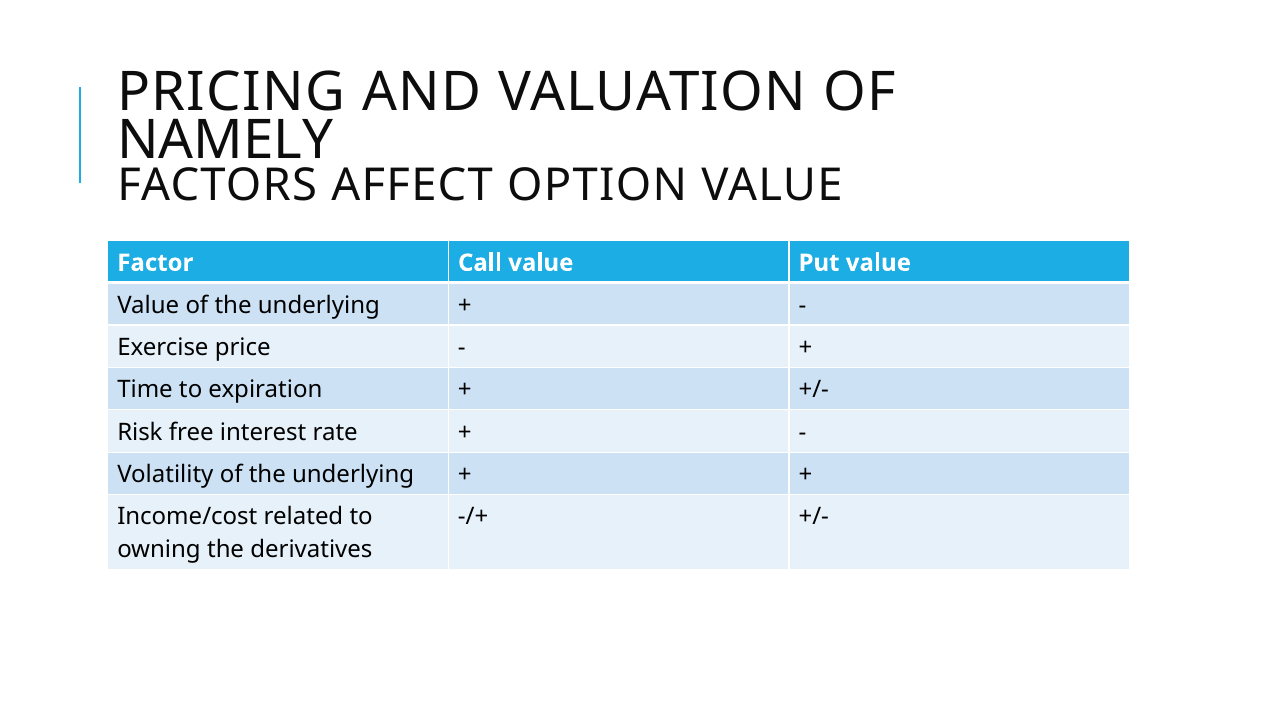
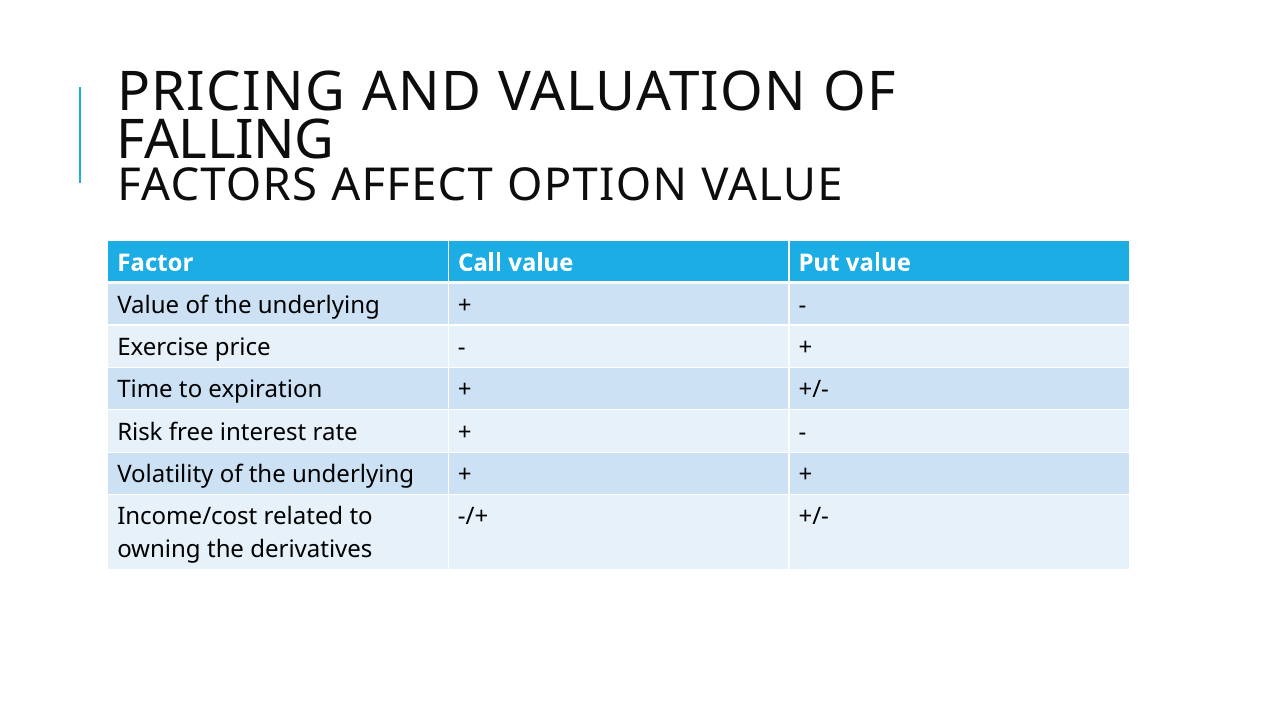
NAMELY: NAMELY -> FALLING
